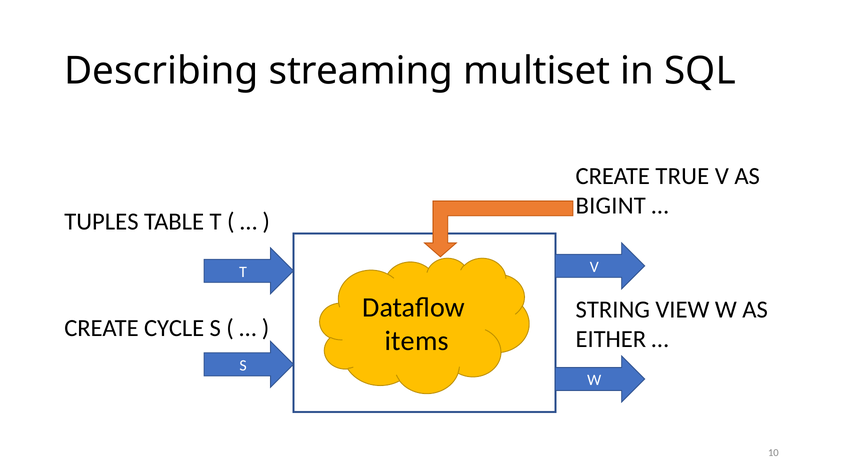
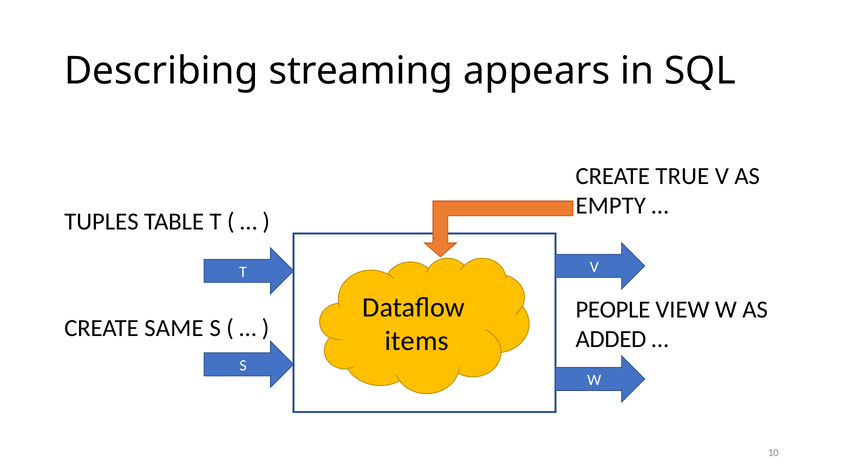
multiset: multiset -> appears
BIGINT: BIGINT -> EMPTY
STRING: STRING -> PEOPLE
CYCLE: CYCLE -> SAME
EITHER: EITHER -> ADDED
